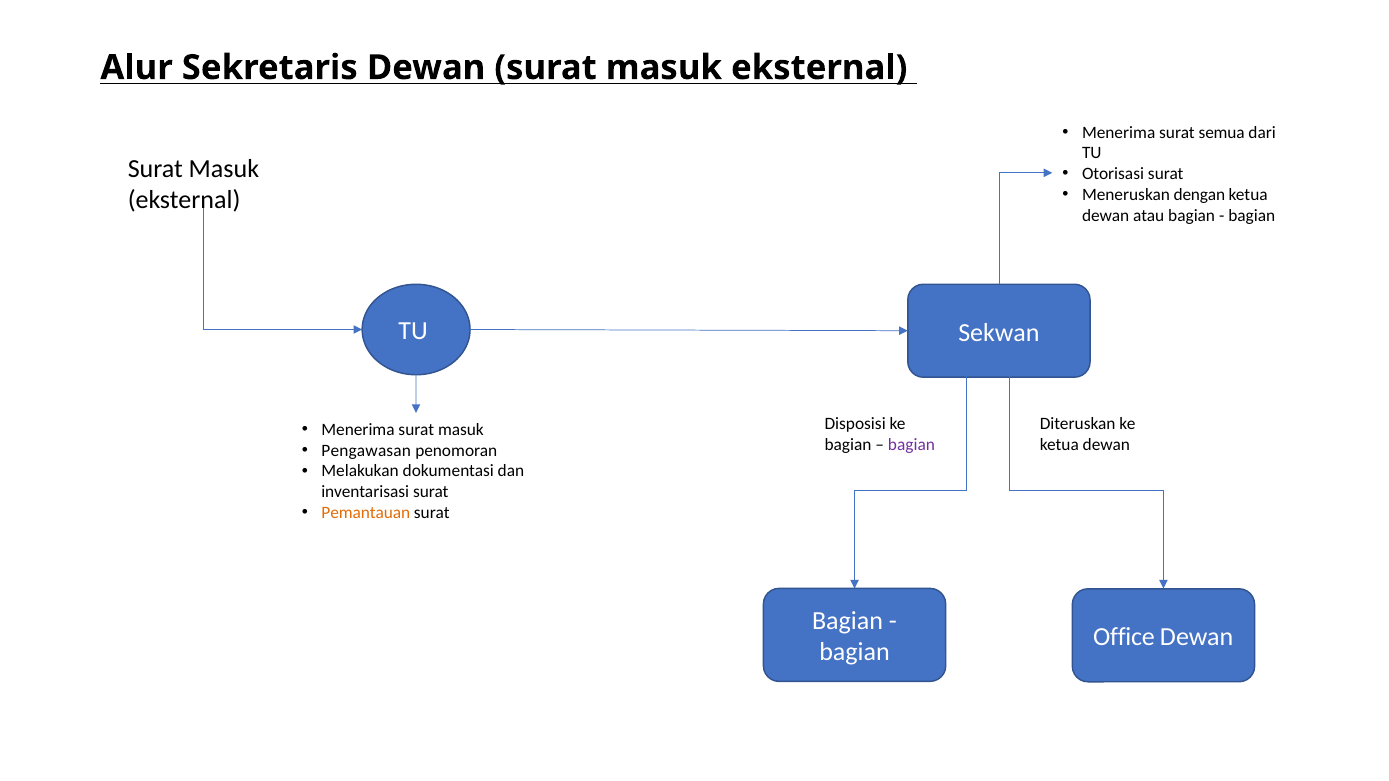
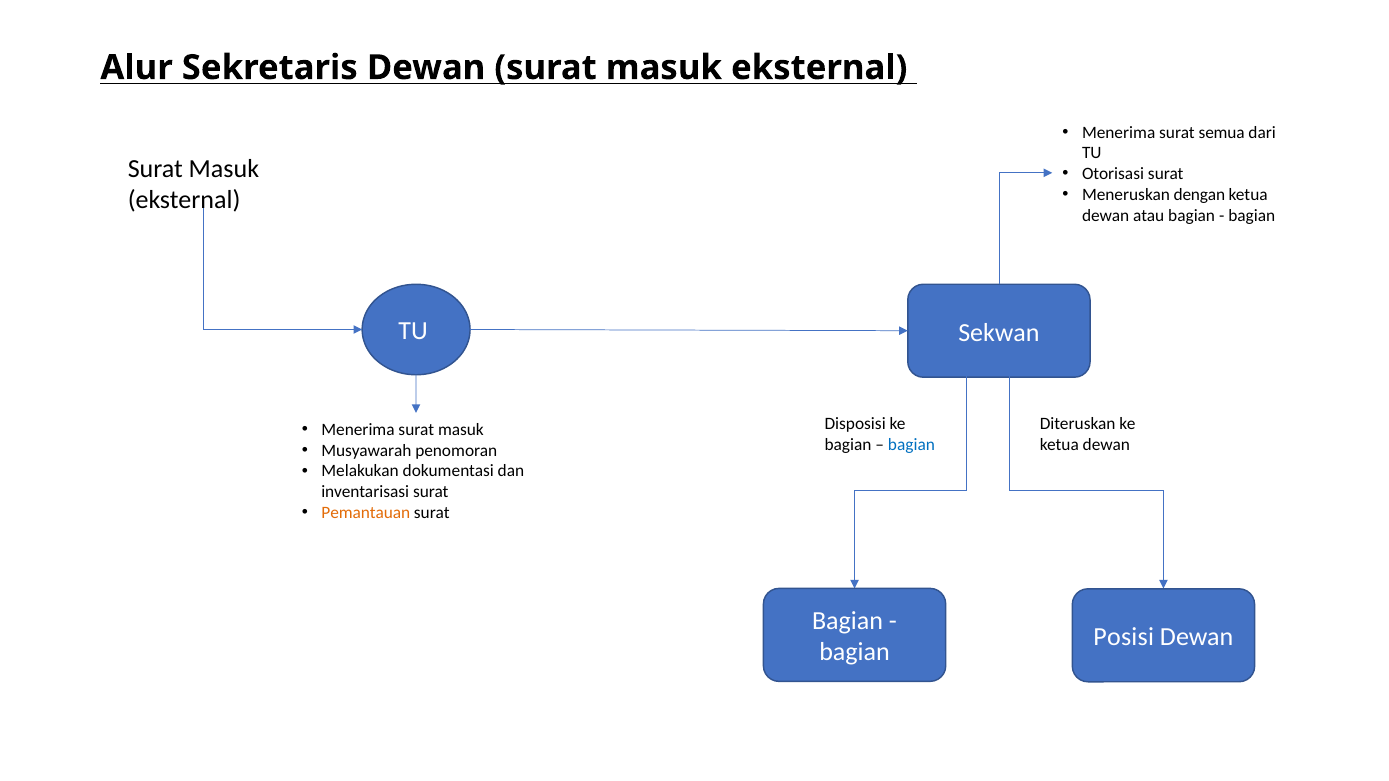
bagian at (911, 445) colour: purple -> blue
Pengawasan: Pengawasan -> Musyawarah
Office: Office -> Posisi
